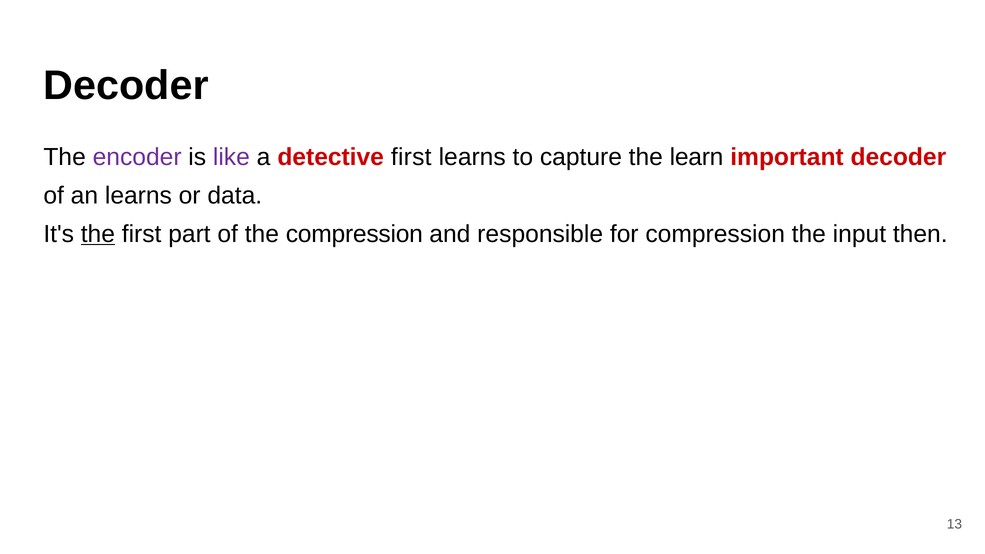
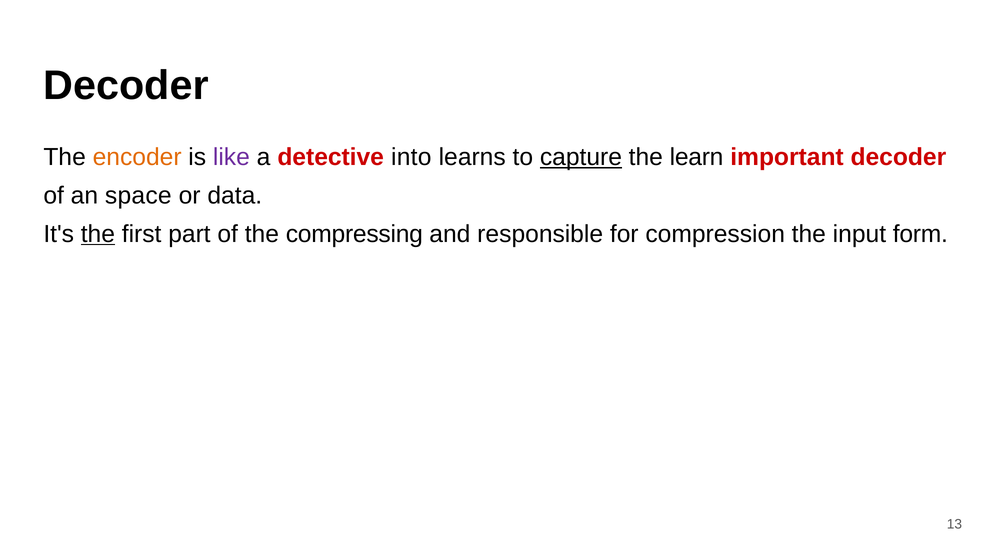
encoder colour: purple -> orange
detective first: first -> into
capture underline: none -> present
an learns: learns -> space
the compression: compression -> compressing
then: then -> form
